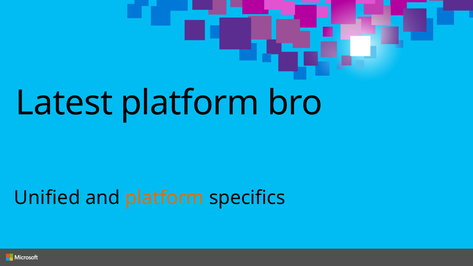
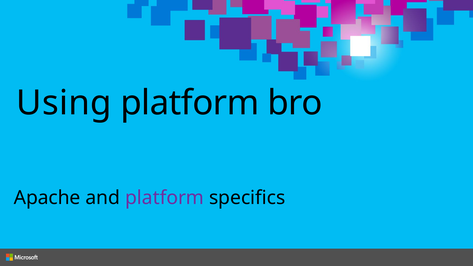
Latest: Latest -> Using
Unified: Unified -> Apache
platform at (165, 198) colour: orange -> purple
